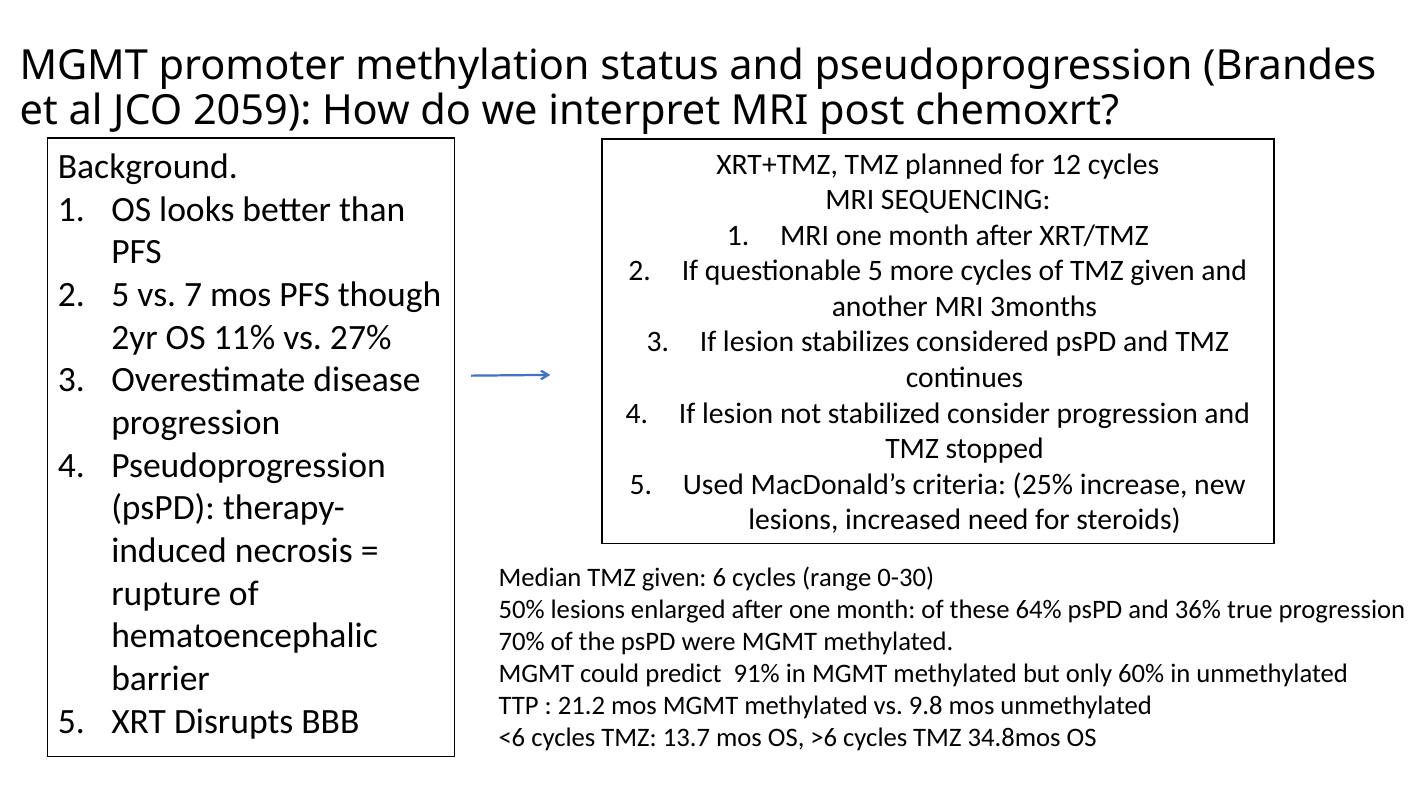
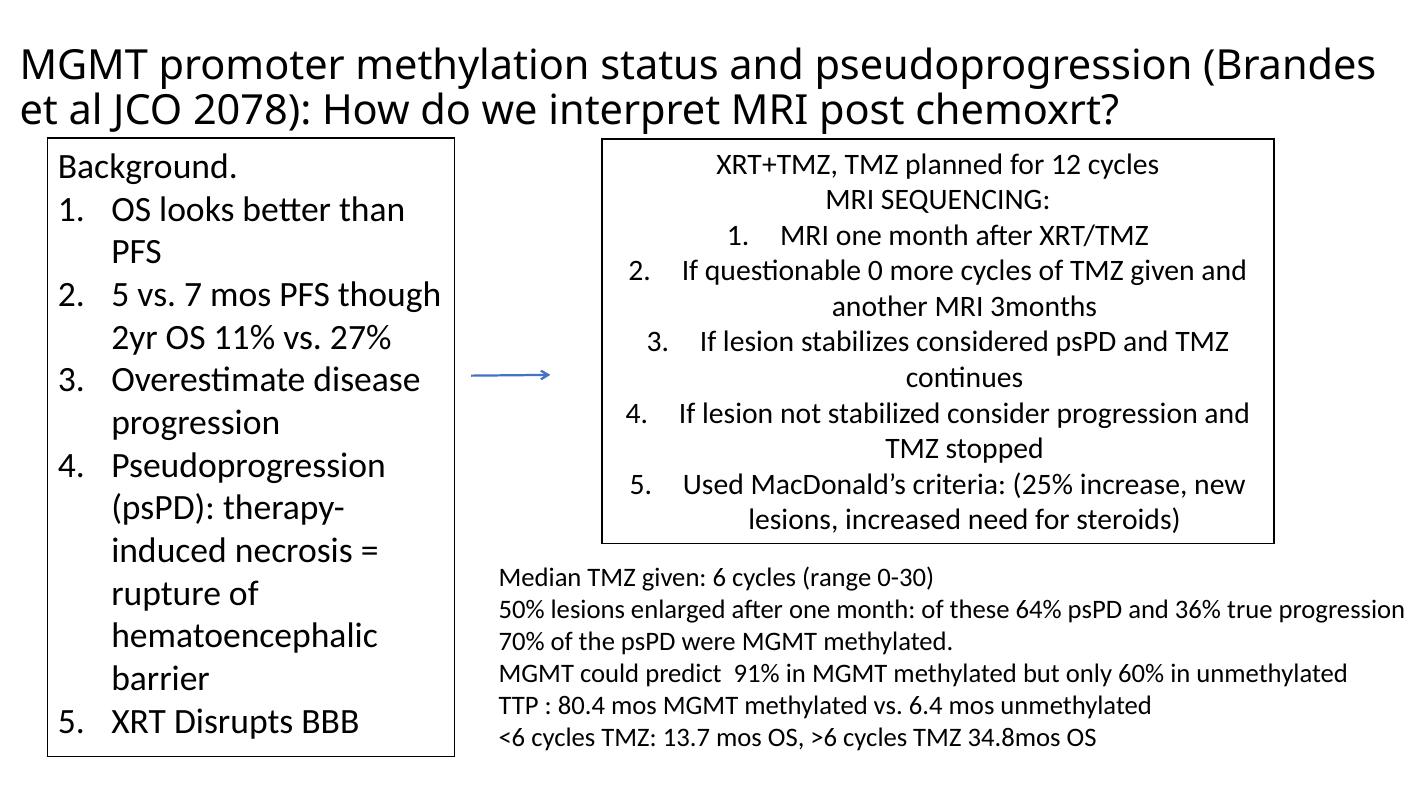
2059: 2059 -> 2078
questionable 5: 5 -> 0
21.2: 21.2 -> 80.4
9.8: 9.8 -> 6.4
